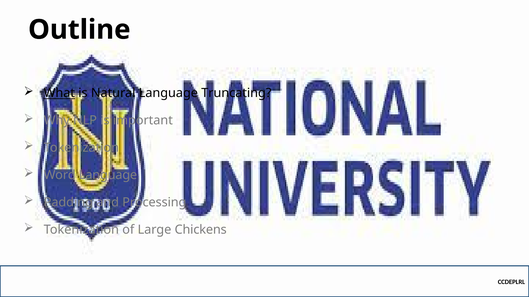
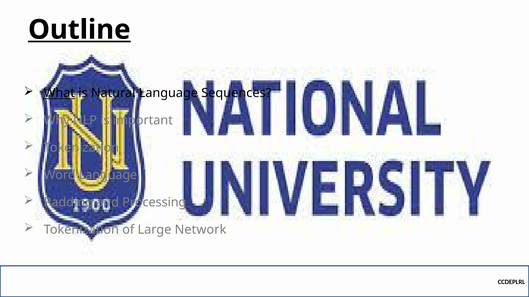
Outline underline: none -> present
Truncating: Truncating -> Sequences
Chickens: Chickens -> Network
